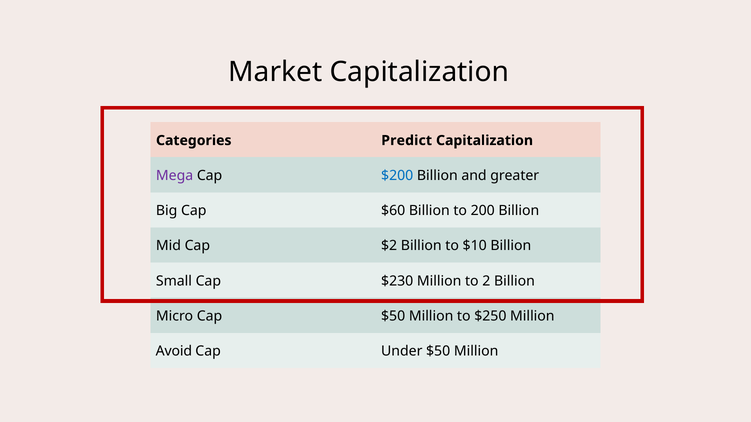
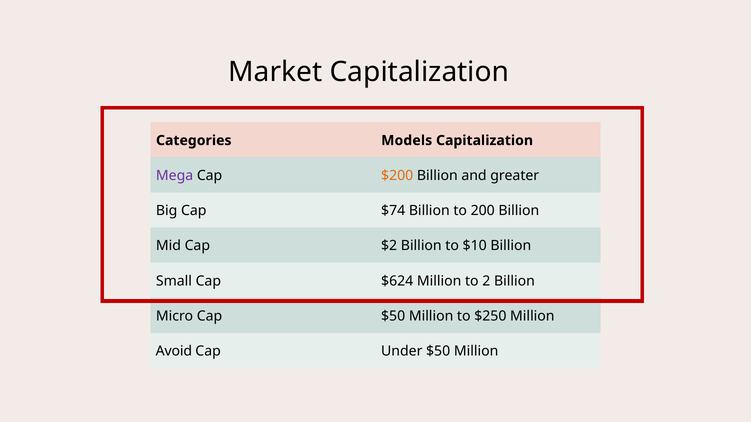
Predict: Predict -> Models
$200 colour: blue -> orange
$60: $60 -> $74
$230: $230 -> $624
